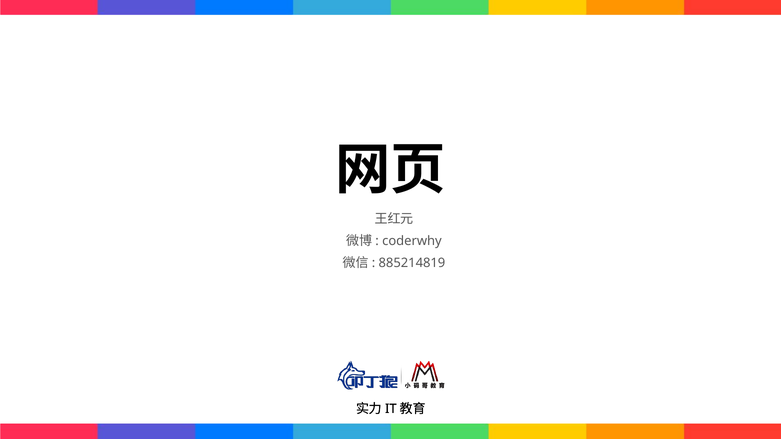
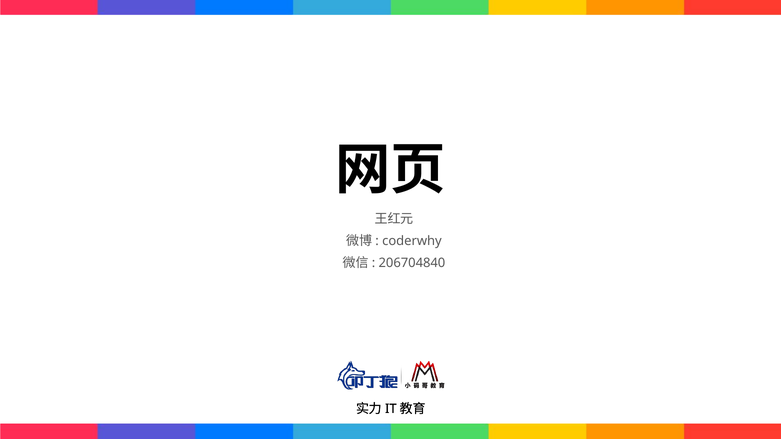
885214819: 885214819 -> 206704840
